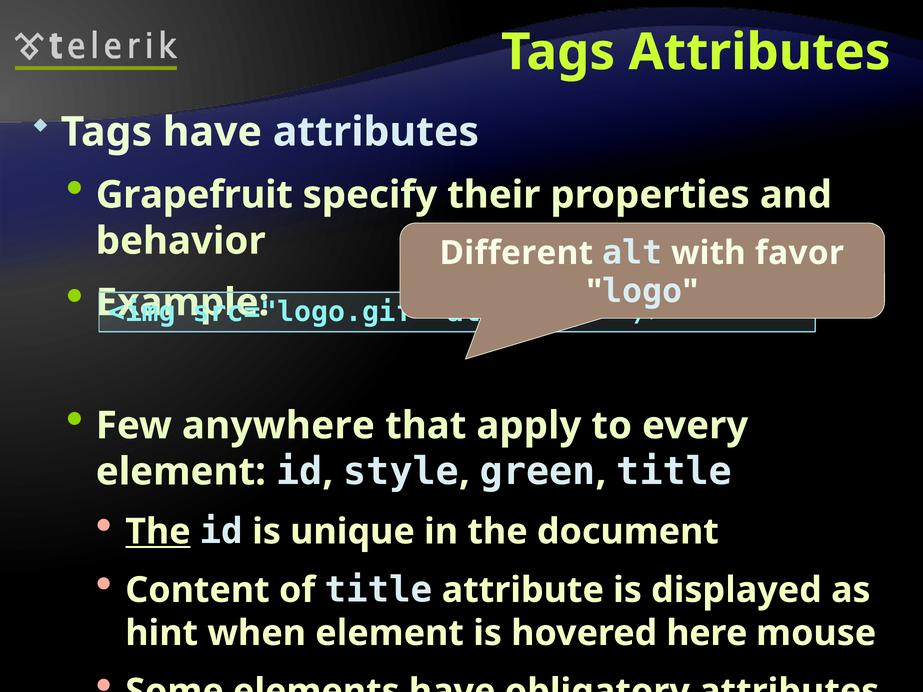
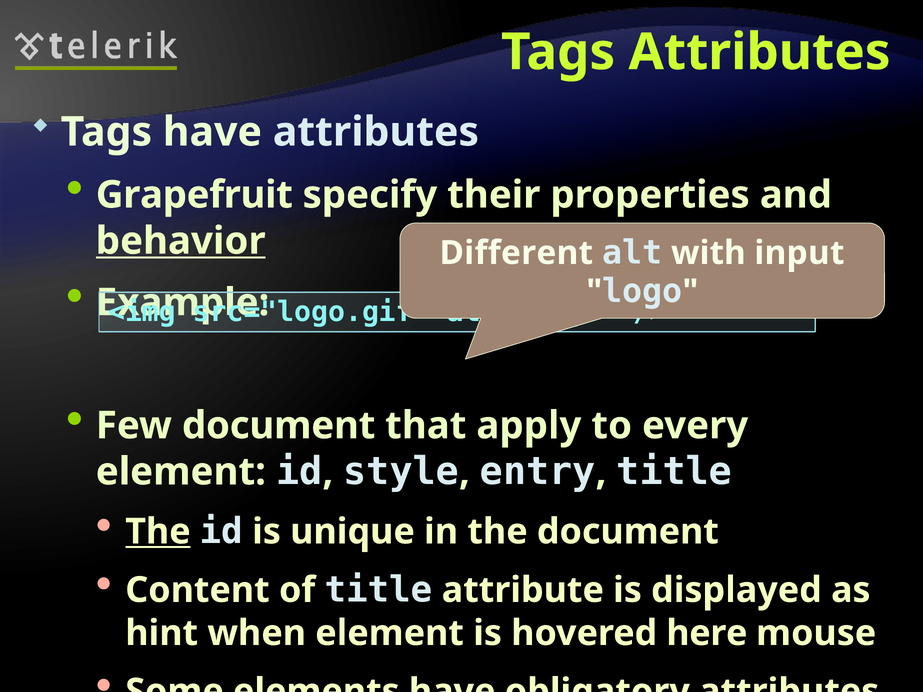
behavior underline: none -> present
favor: favor -> input
Few anywhere: anywhere -> document
green: green -> entry
